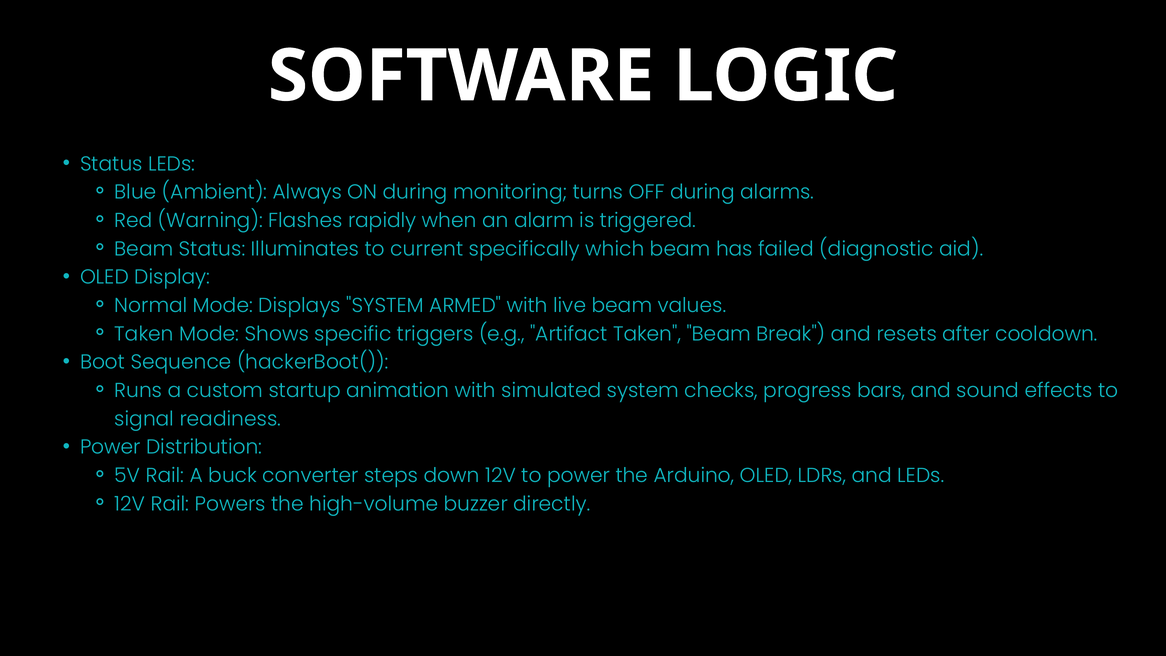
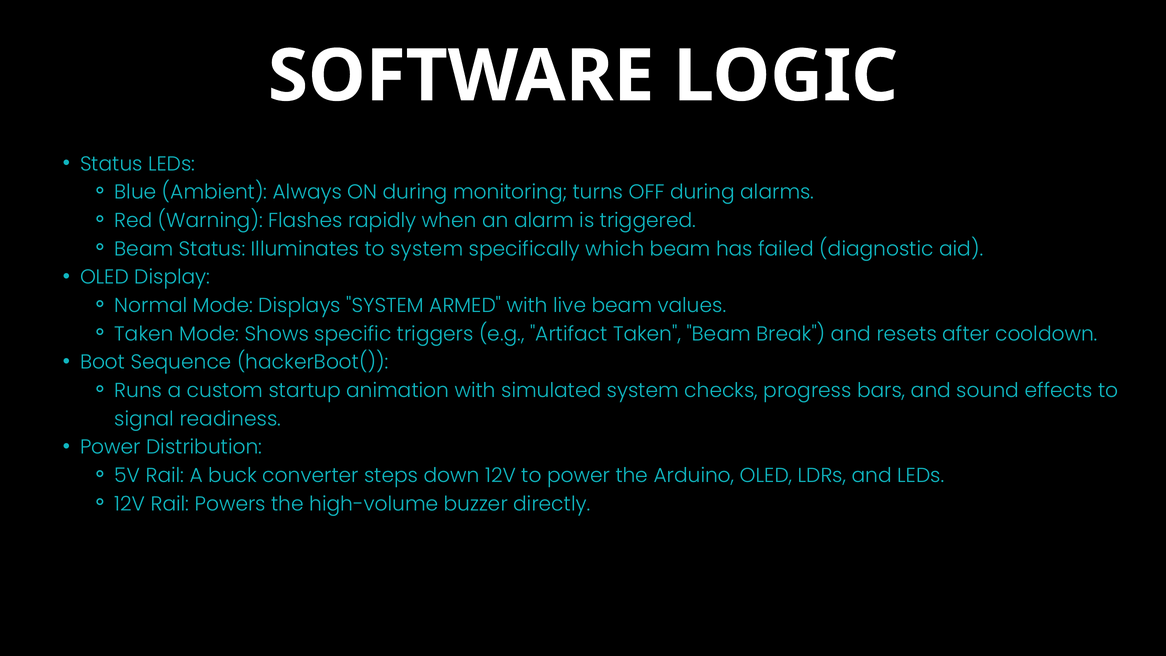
to current: current -> system
